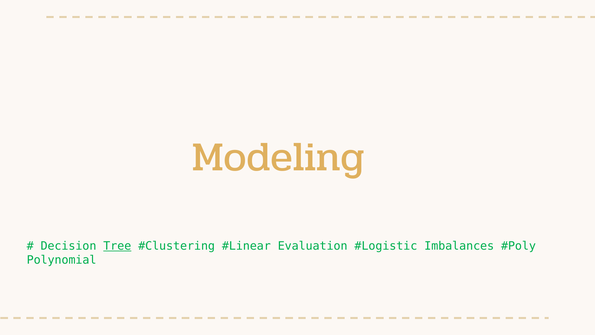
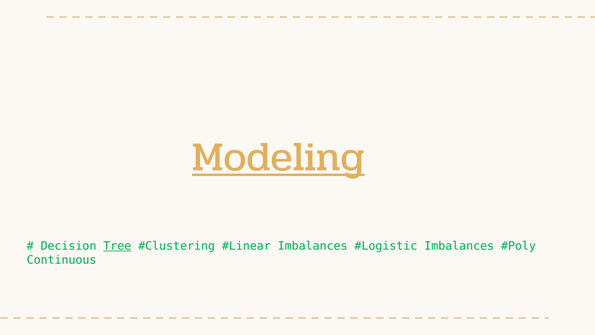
Modeling underline: none -> present
Evaluation at (313, 246): Evaluation -> Imbalances
Polynomial: Polynomial -> Continuous
